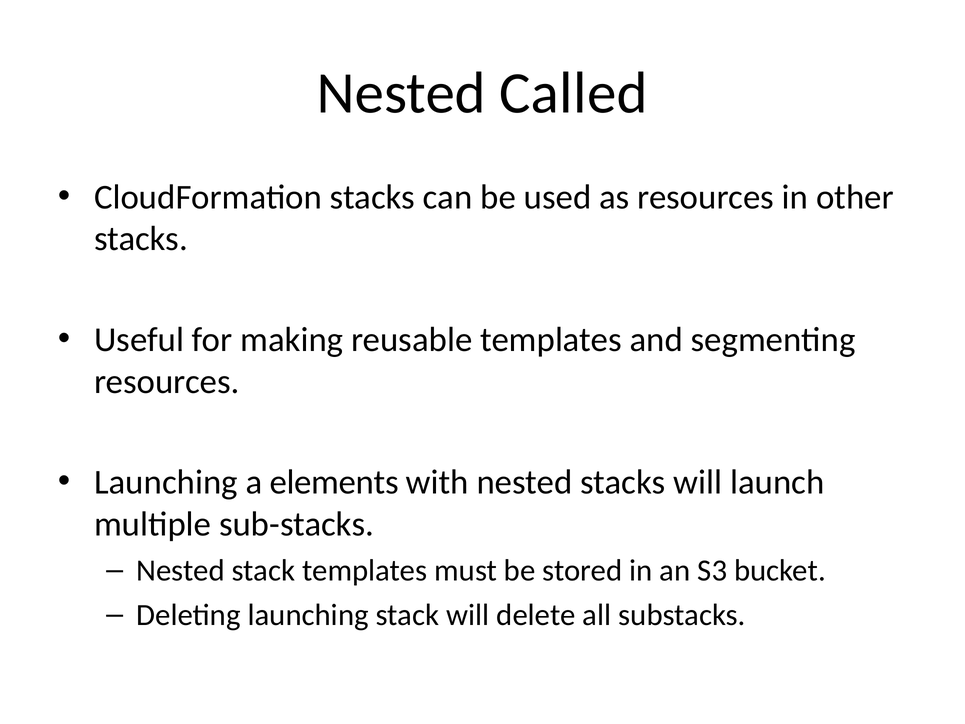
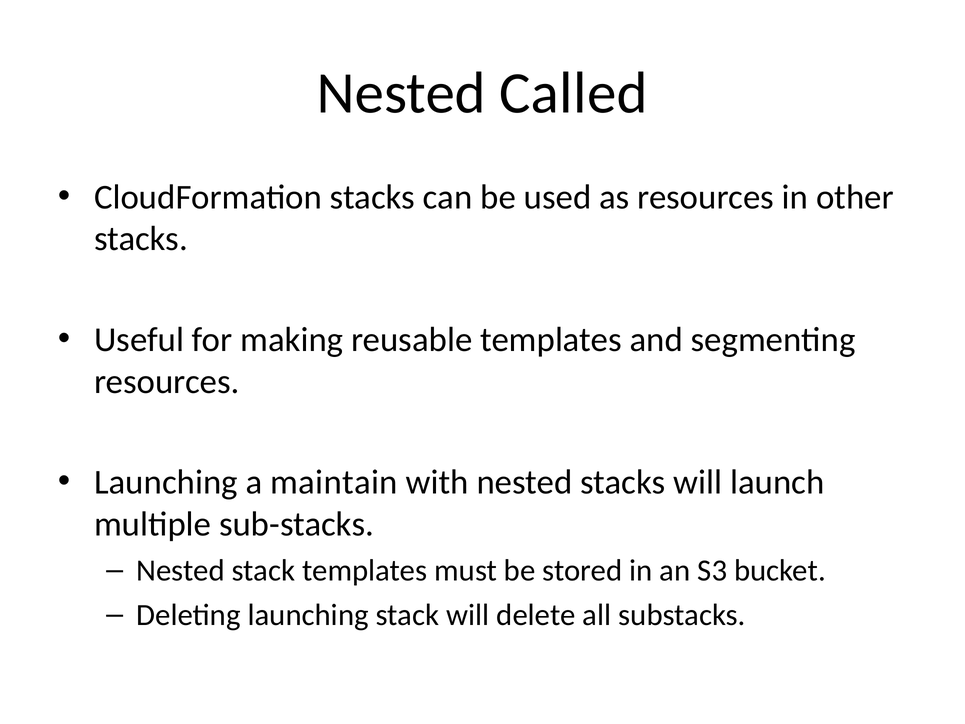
elements: elements -> maintain
